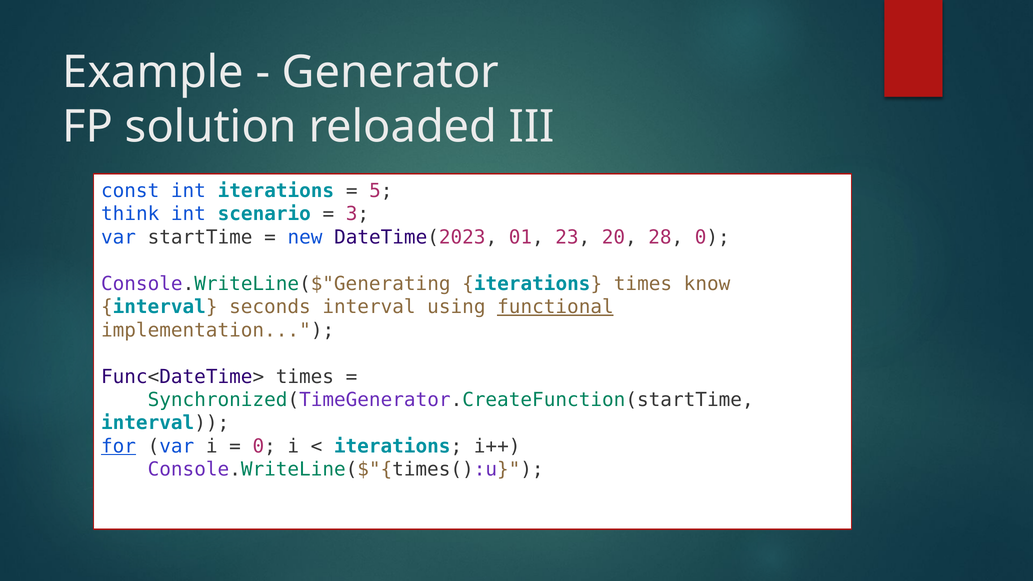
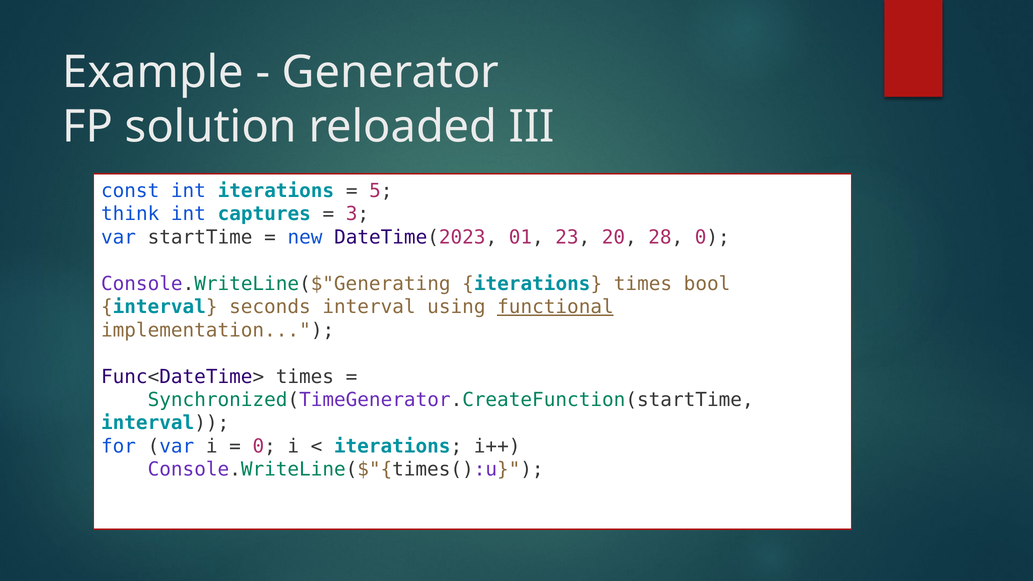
scenario: scenario -> captures
know: know -> bool
for underline: present -> none
